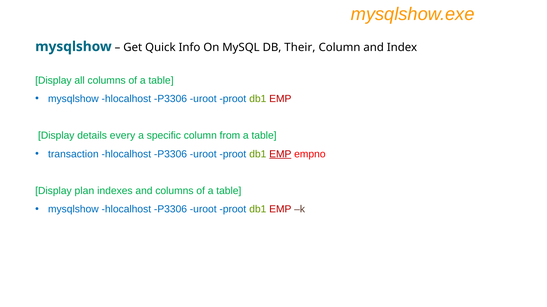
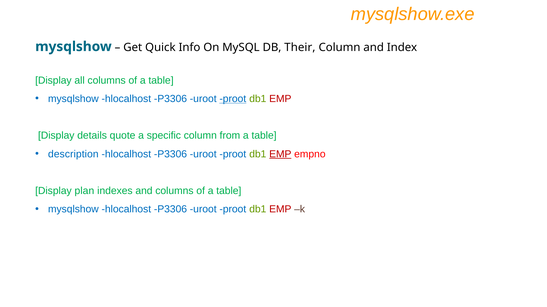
proot at (233, 99) underline: none -> present
every: every -> quote
transaction: transaction -> description
